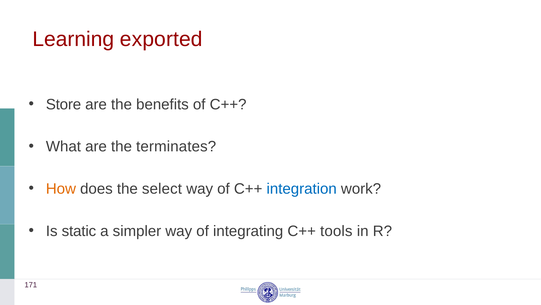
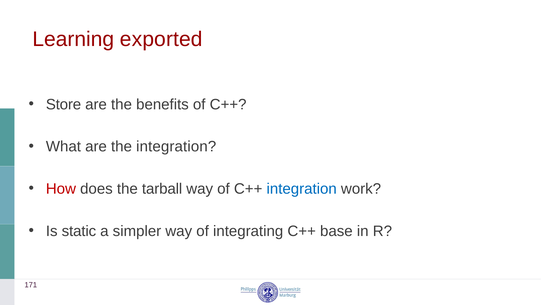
the terminates: terminates -> integration
How colour: orange -> red
select: select -> tarball
tools: tools -> base
